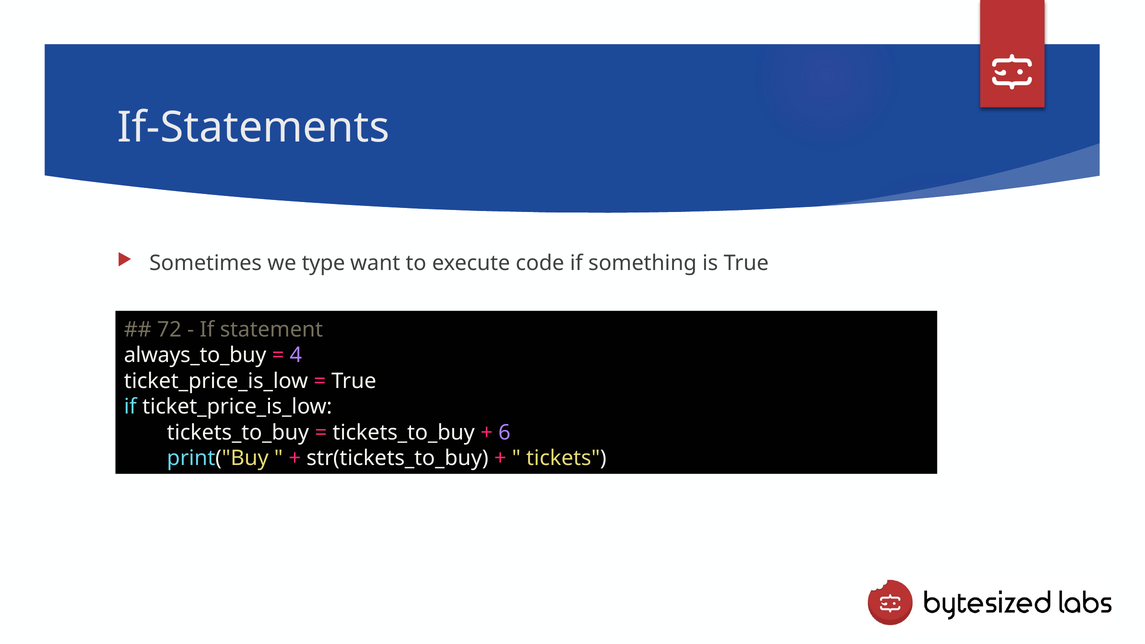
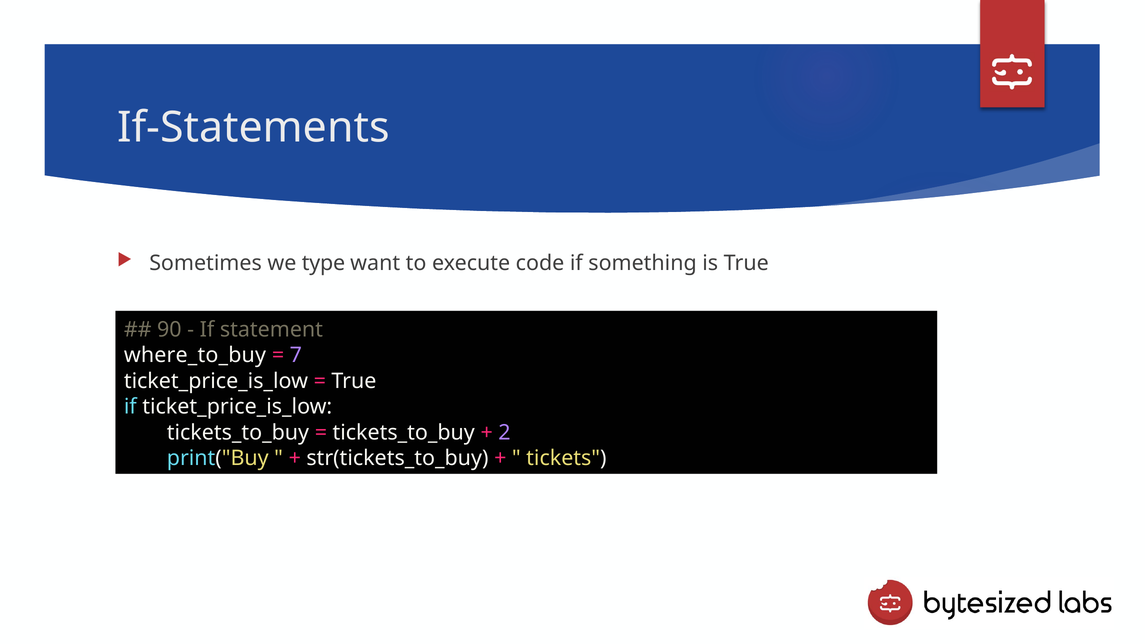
72: 72 -> 90
always_to_buy: always_to_buy -> where_to_buy
4: 4 -> 7
6: 6 -> 2
